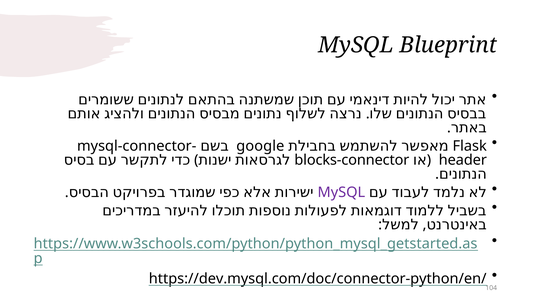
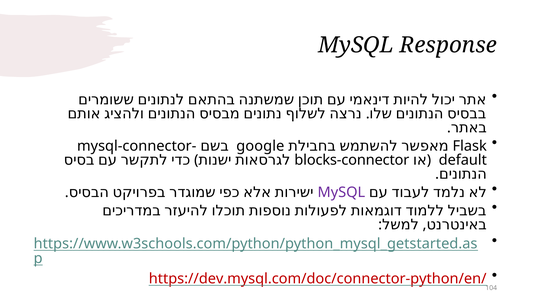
Blueprint: Blueprint -> Response
header: header -> default
https://dev.mysql.com/doc/connector-python/en/ colour: black -> red
